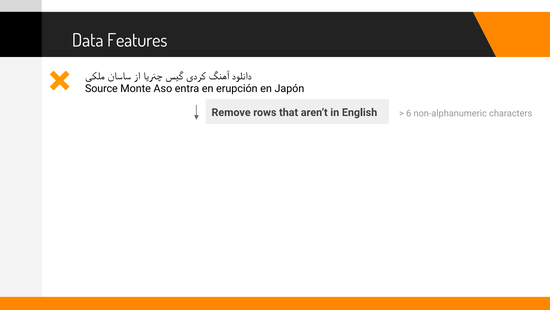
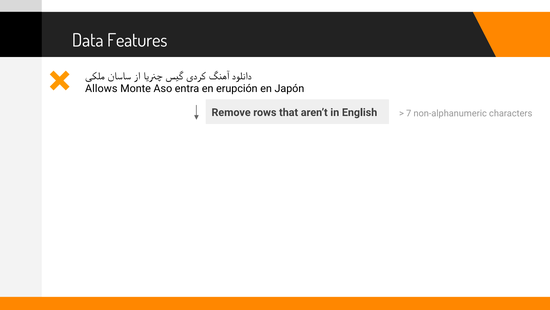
Source: Source -> Allows
6: 6 -> 7
